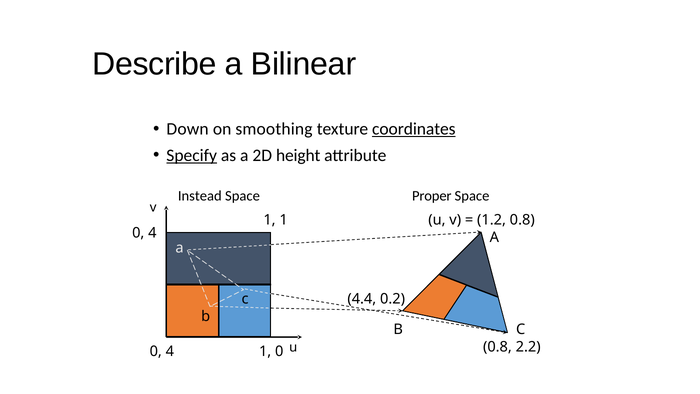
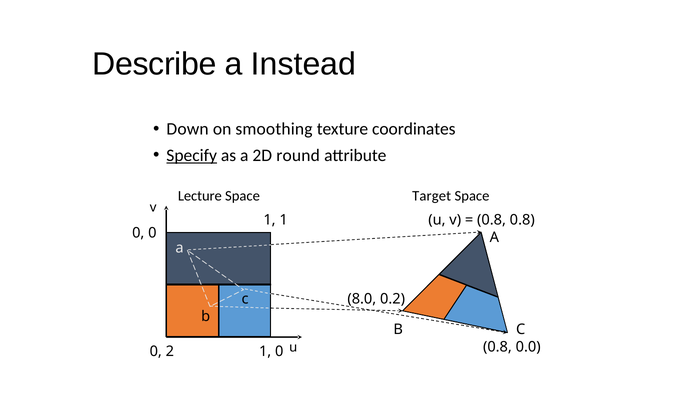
Bilinear: Bilinear -> Instead
coordinates underline: present -> none
height: height -> round
Instead: Instead -> Lecture
Proper: Proper -> Target
1.2 at (492, 220): 1.2 -> 0.8
4 at (152, 233): 4 -> 0
4.4: 4.4 -> 8.0
2.2: 2.2 -> 0.0
4 at (170, 351): 4 -> 2
